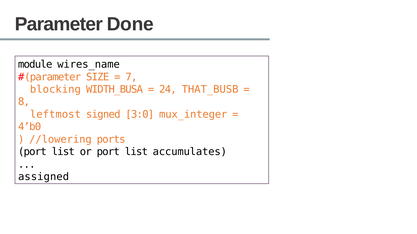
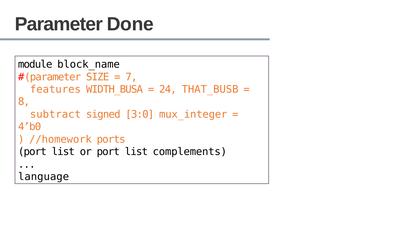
wires_name: wires_name -> block_name
blocking: blocking -> features
leftmost: leftmost -> subtract
//lowering: //lowering -> //homework
accumulates: accumulates -> complements
assigned: assigned -> language
